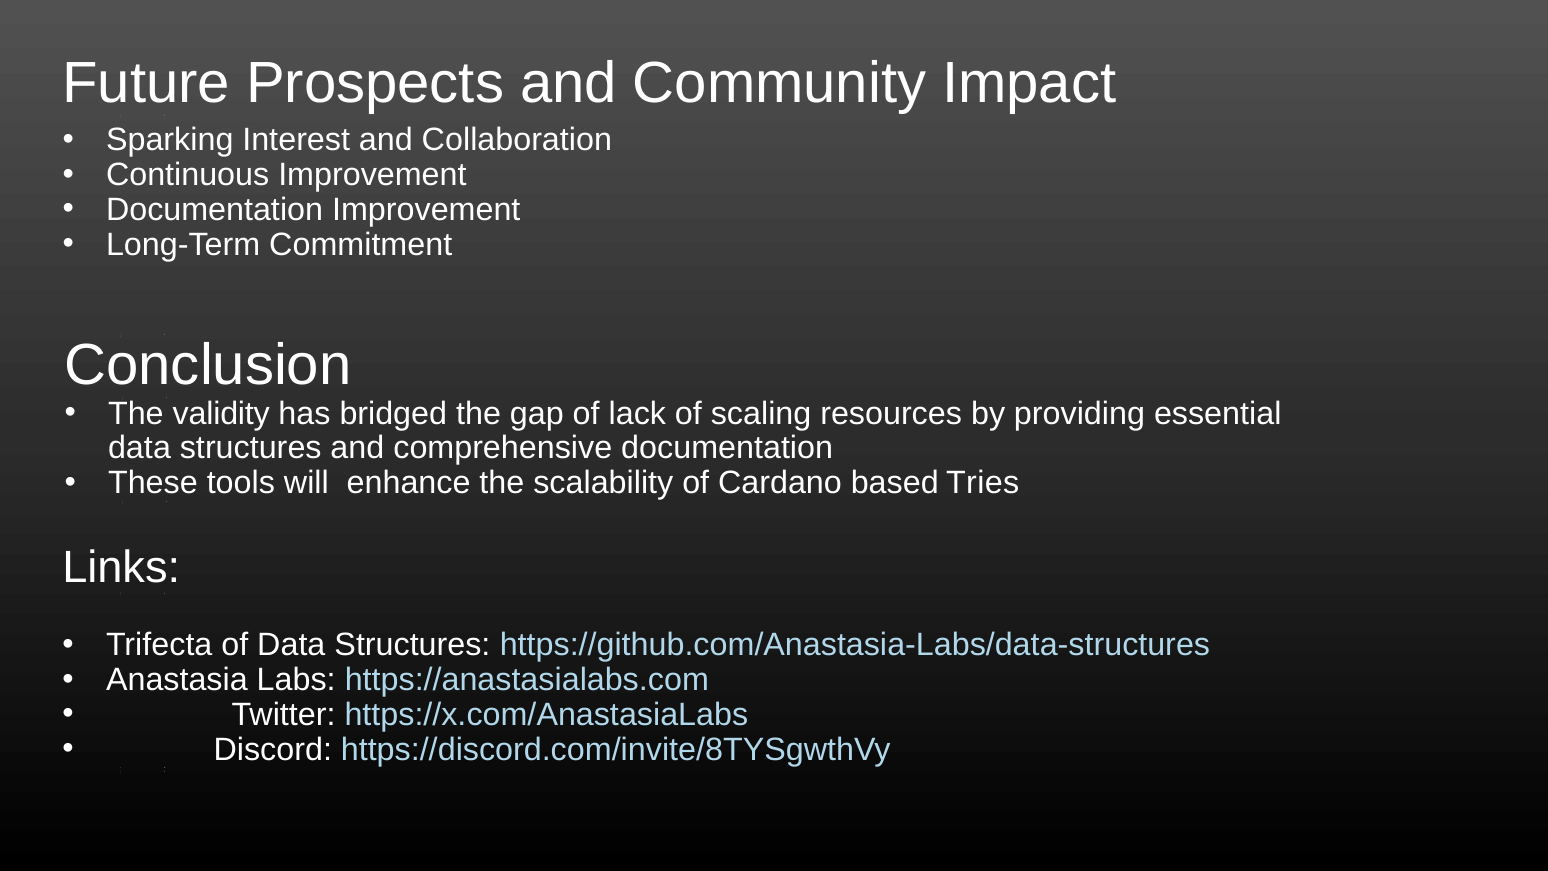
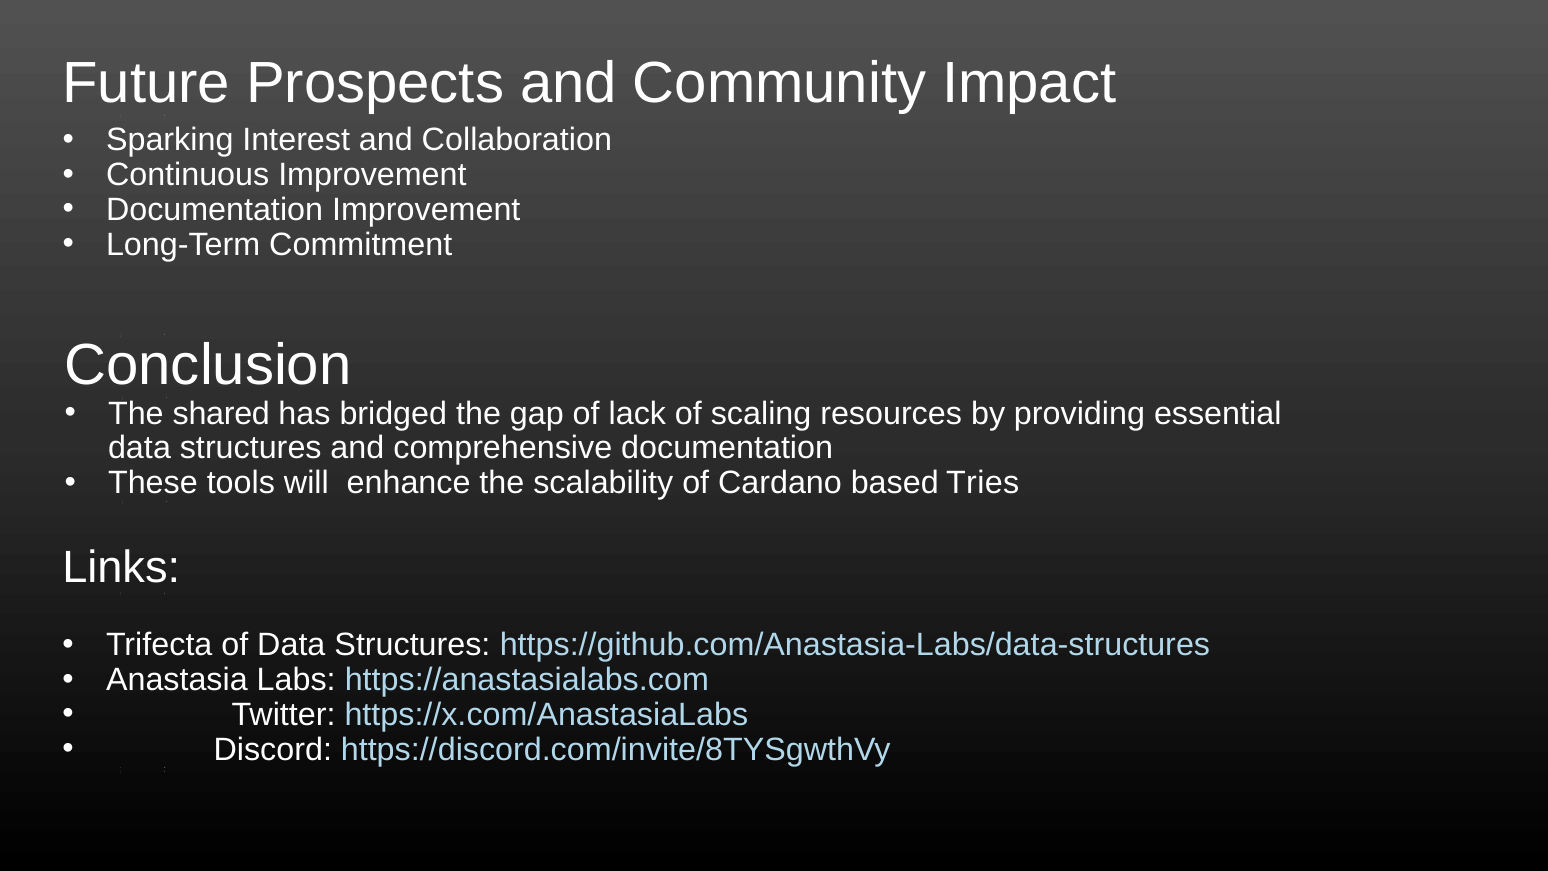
validity: validity -> shared
